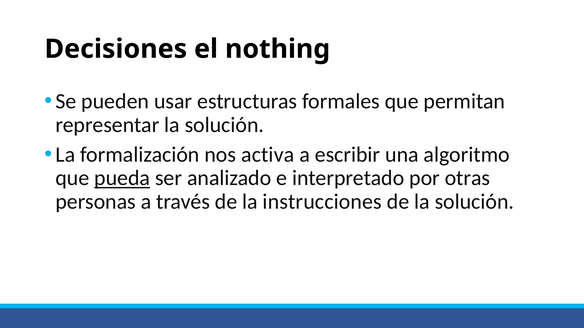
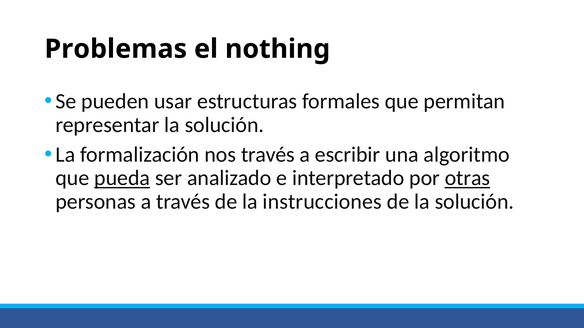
Decisiones: Decisiones -> Problemas
nos activa: activa -> través
otras underline: none -> present
